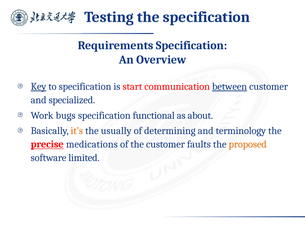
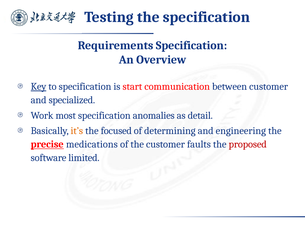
between underline: present -> none
bugs: bugs -> most
functional: functional -> anomalies
about: about -> detail
usually: usually -> focused
terminology: terminology -> engineering
proposed colour: orange -> red
